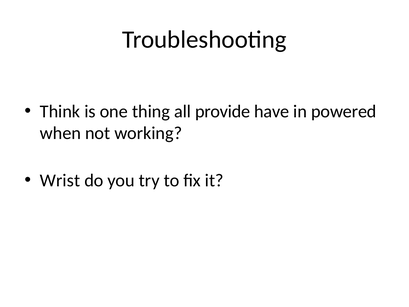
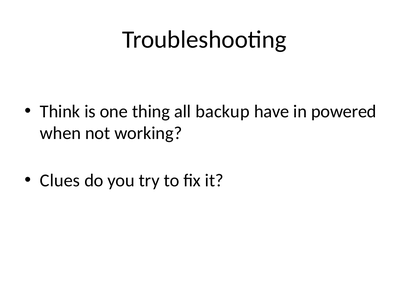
provide: provide -> backup
Wrist: Wrist -> Clues
